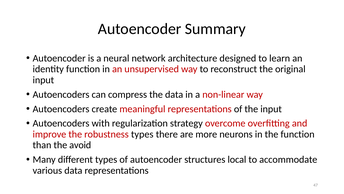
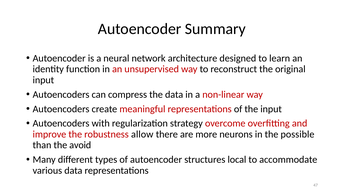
robustness types: types -> allow
the function: function -> possible
